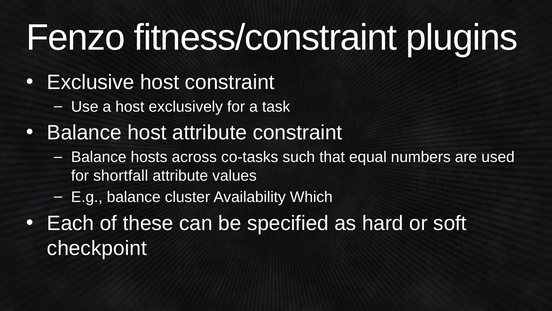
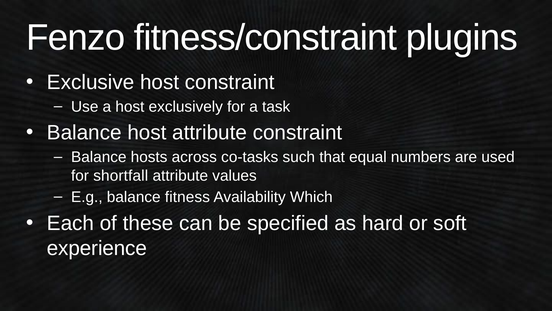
cluster: cluster -> fitness
checkpoint: checkpoint -> experience
